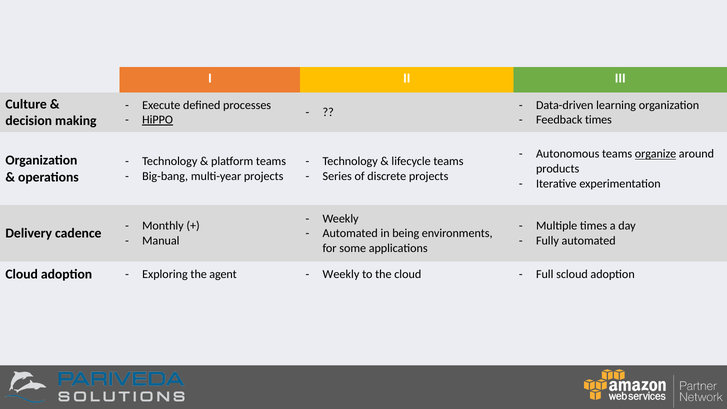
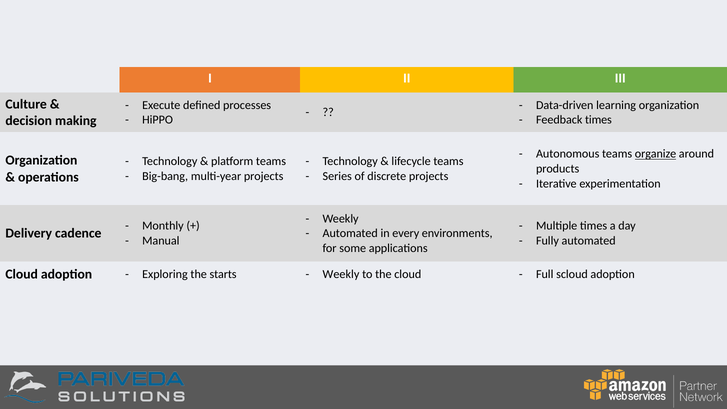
HiPPO underline: present -> none
being: being -> every
agent: agent -> starts
